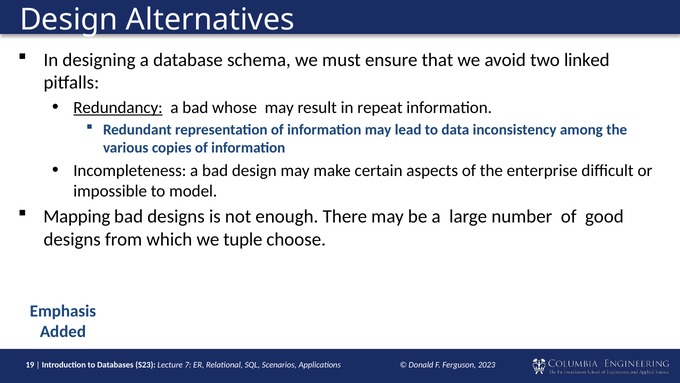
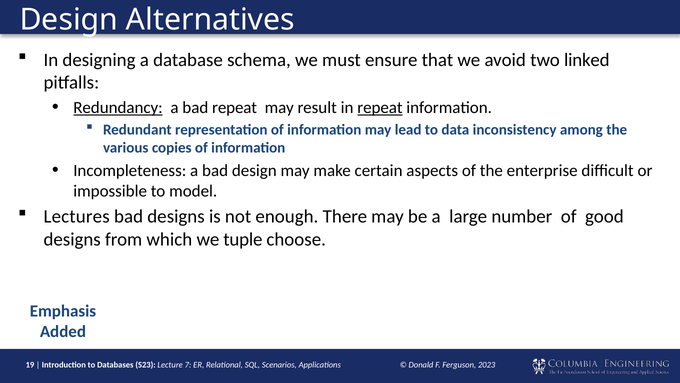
bad whose: whose -> repeat
repeat at (380, 107) underline: none -> present
Mapping: Mapping -> Lectures
